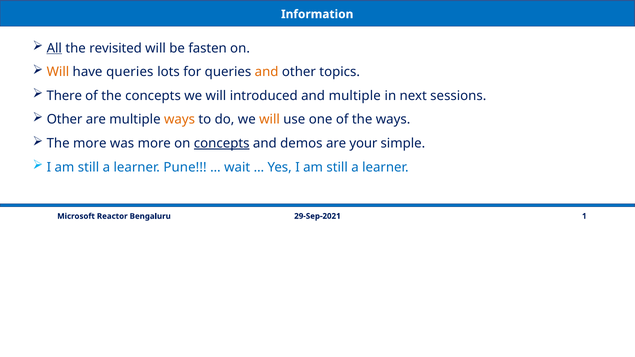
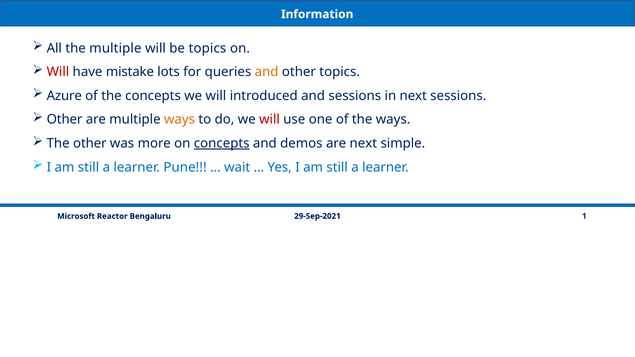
All underline: present -> none
the revisited: revisited -> multiple
be fasten: fasten -> topics
Will at (58, 72) colour: orange -> red
have queries: queries -> mistake
There: There -> Azure
and multiple: multiple -> sessions
will at (270, 120) colour: orange -> red
The more: more -> other
are your: your -> next
